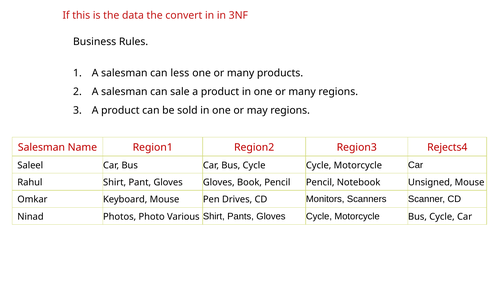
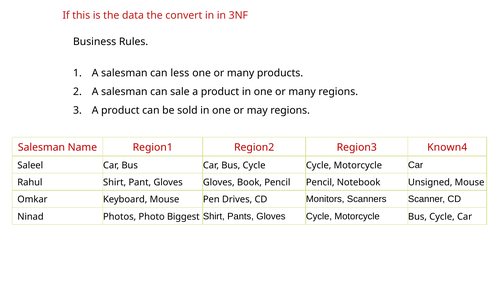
Rejects4: Rejects4 -> Known4
Various: Various -> Biggest
